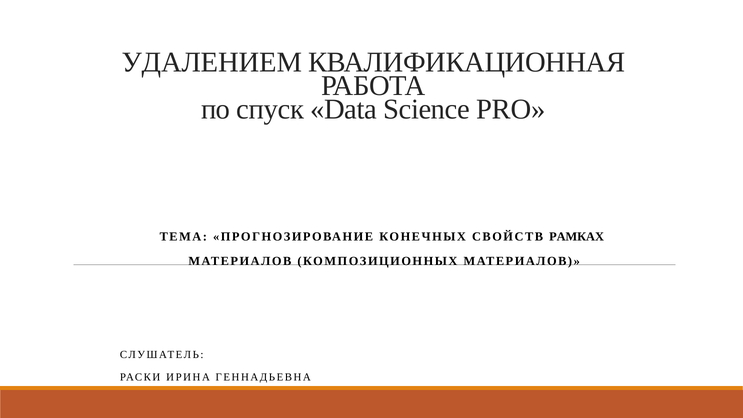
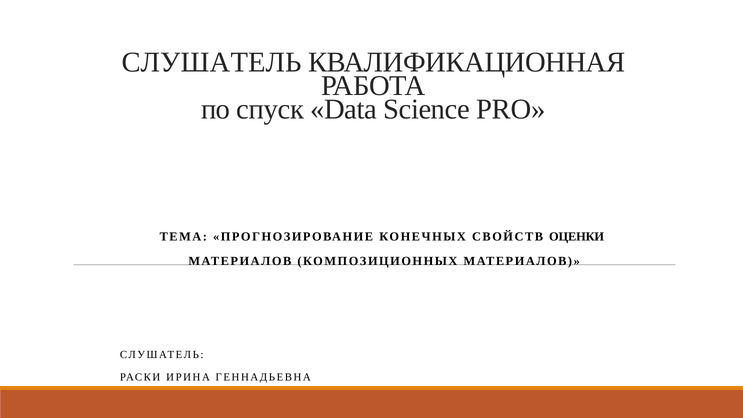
УДАЛЕНИЕМ at (212, 62): УДАЛЕНИЕМ -> СЛУШАТЕЛЬ
РАМКАХ: РАМКАХ -> ОЦЕНКИ
